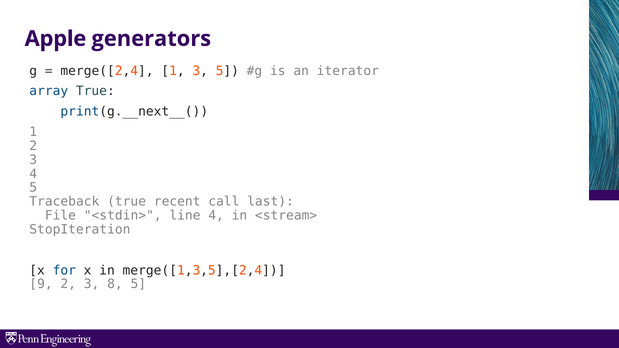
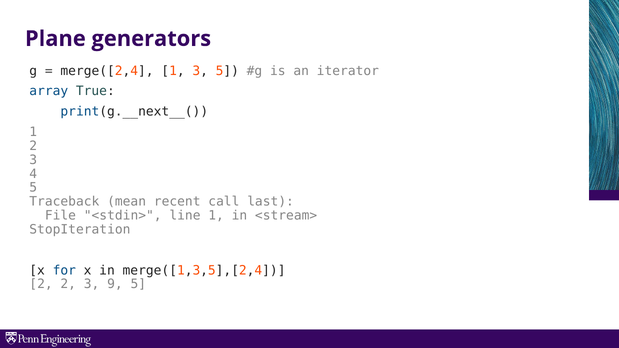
Apple: Apple -> Plane
Traceback true: true -> mean
line 4: 4 -> 1
9 at (41, 284): 9 -> 2
8: 8 -> 9
